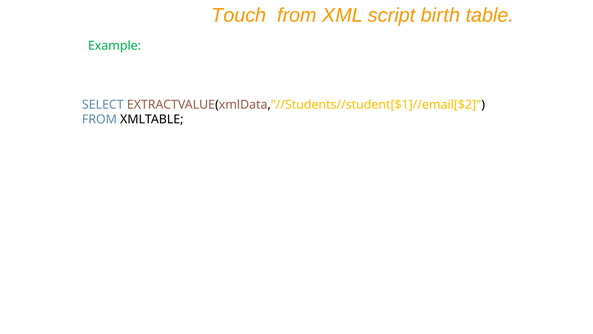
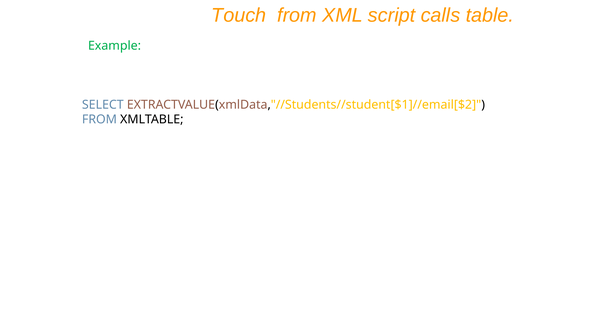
birth: birth -> calls
